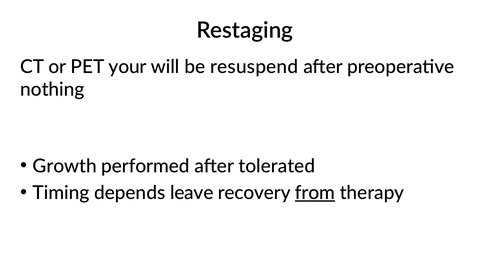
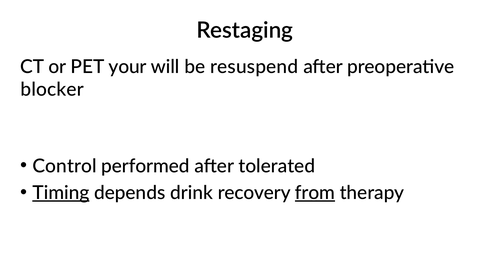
nothing: nothing -> blocker
Growth: Growth -> Control
Timing underline: none -> present
leave: leave -> drink
